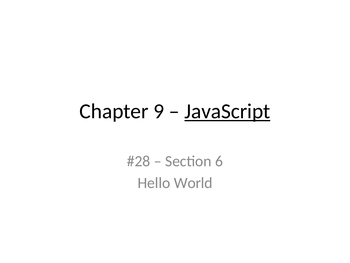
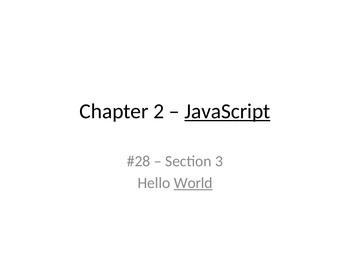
9: 9 -> 2
6: 6 -> 3
World underline: none -> present
